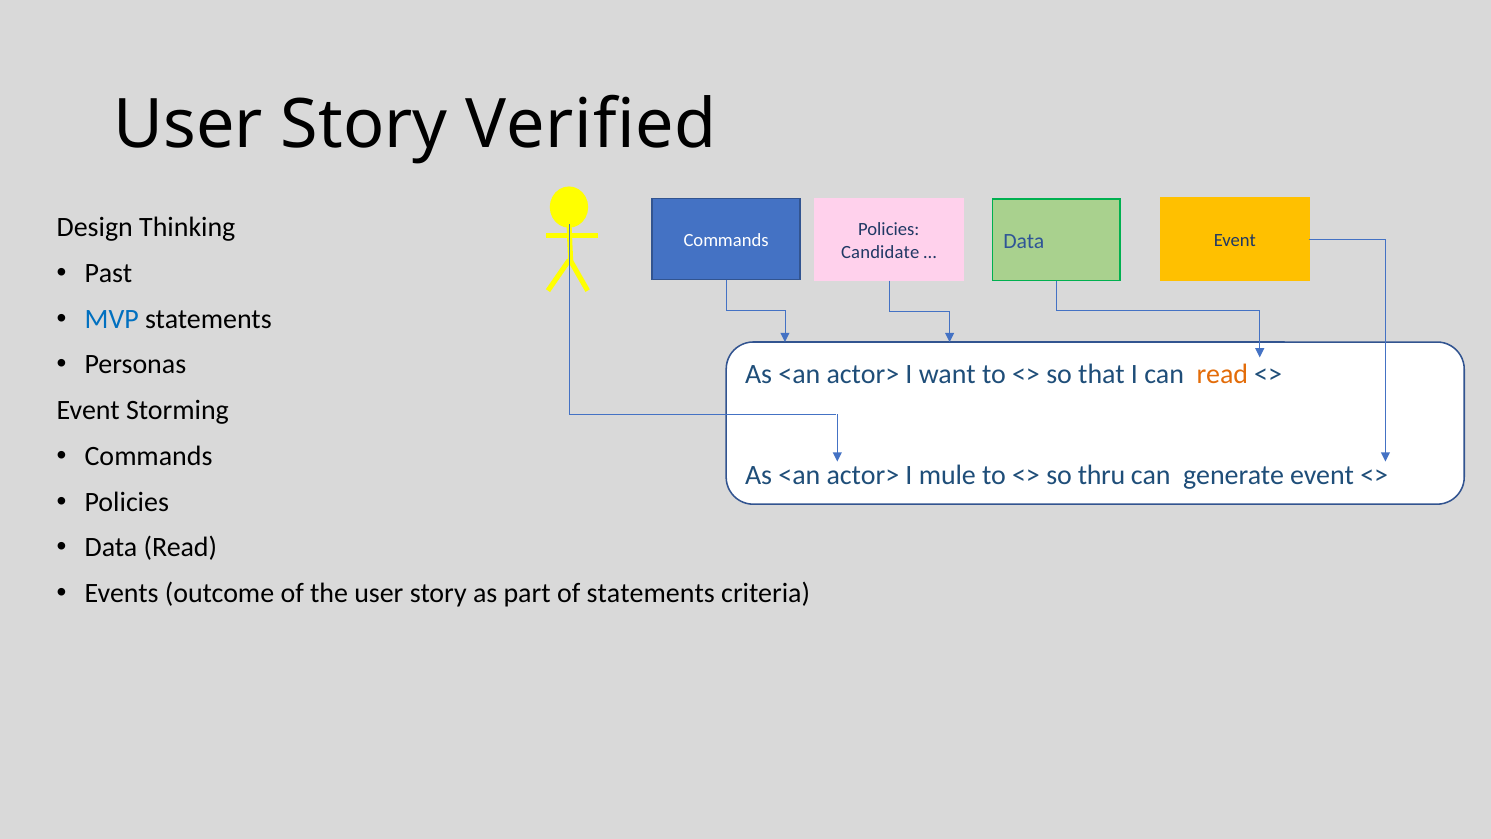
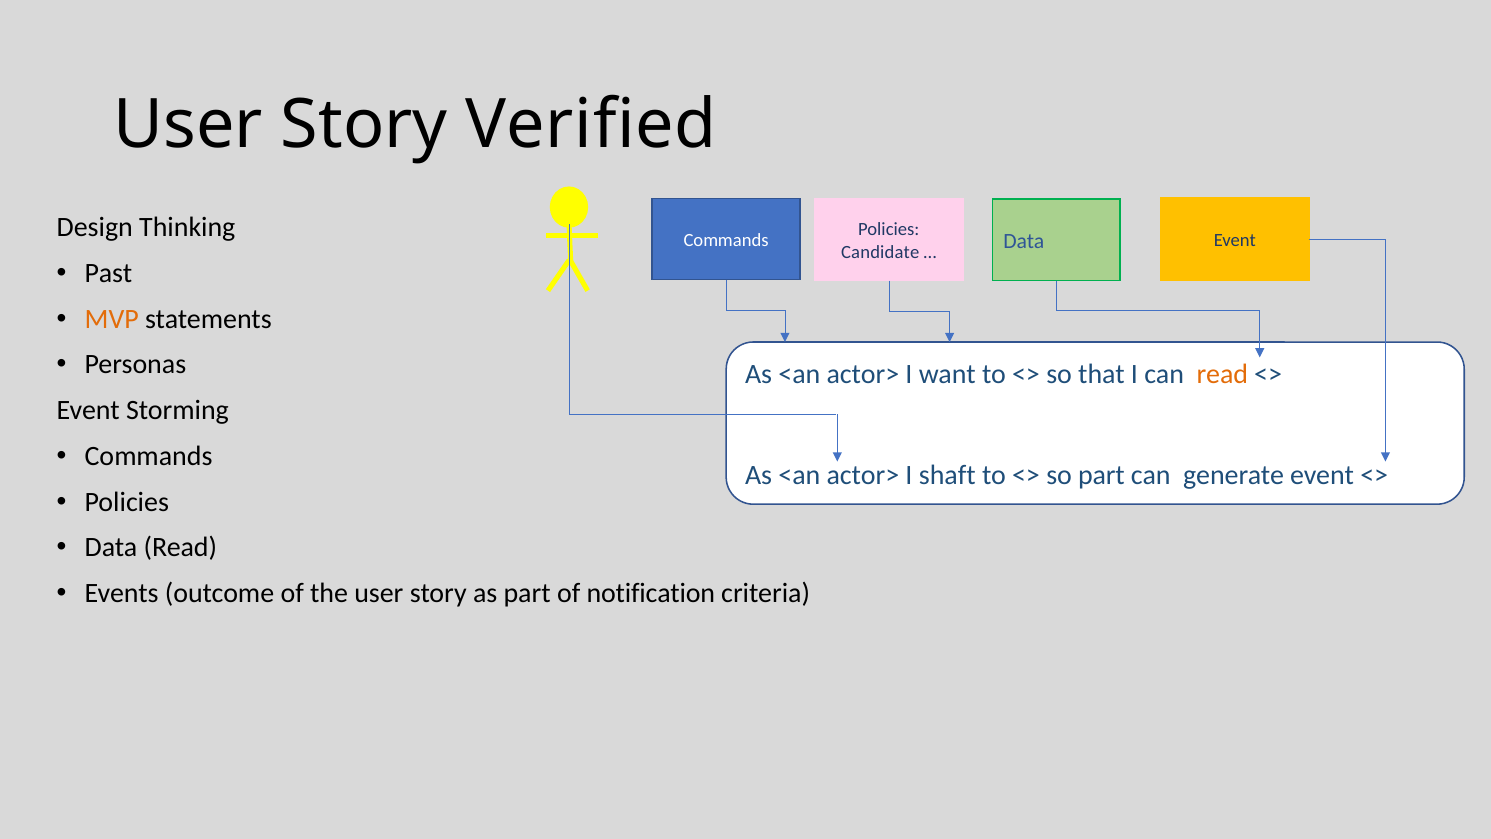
MVP colour: blue -> orange
mule: mule -> shaft
so thru: thru -> part
of statements: statements -> notification
